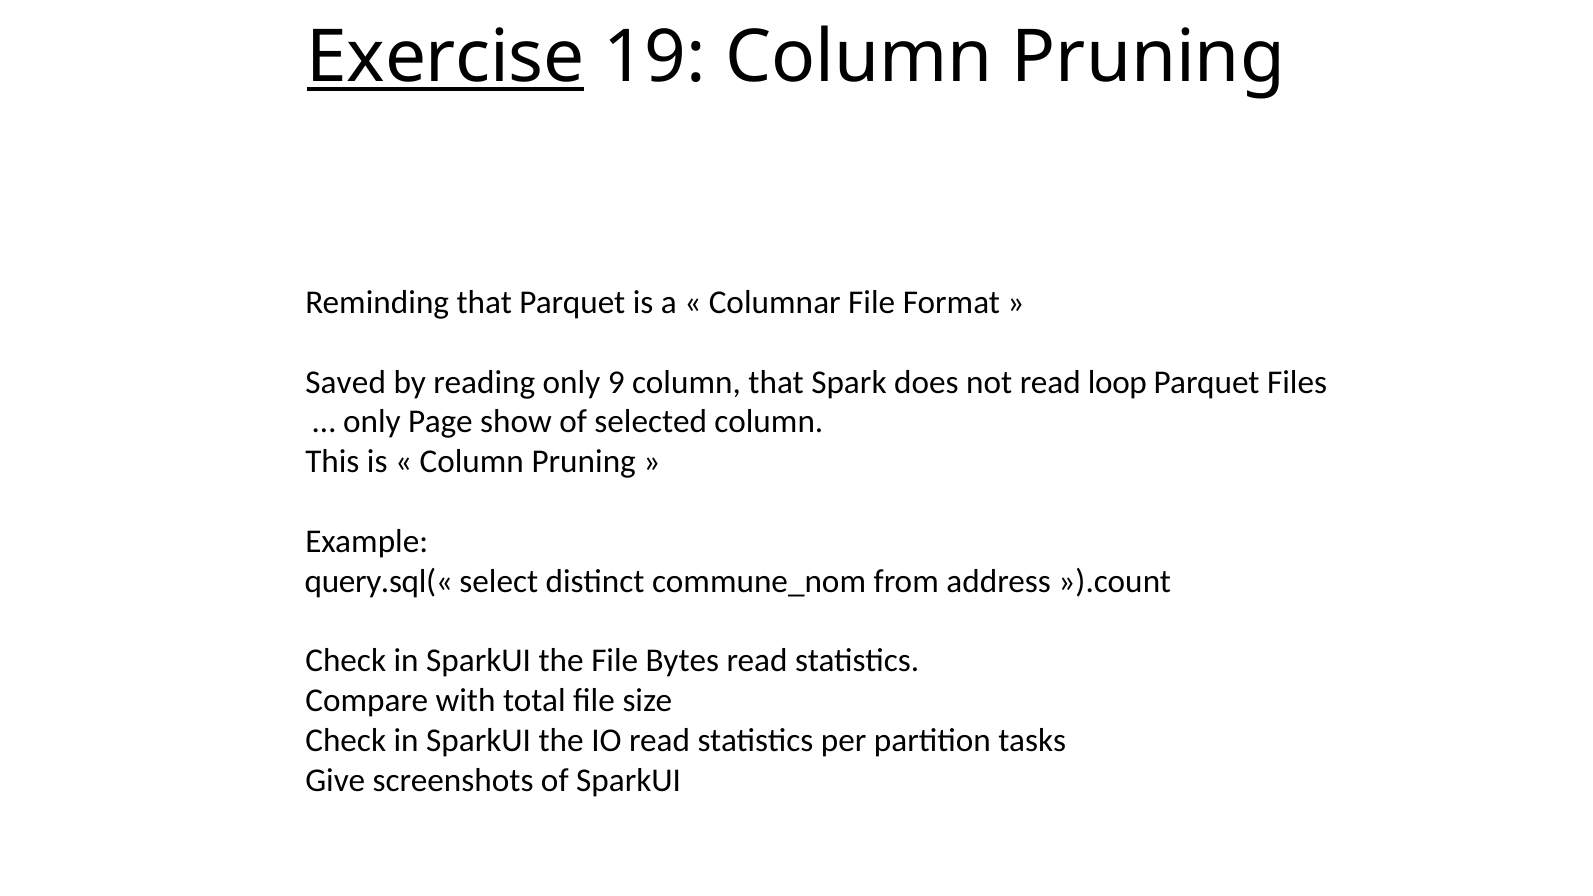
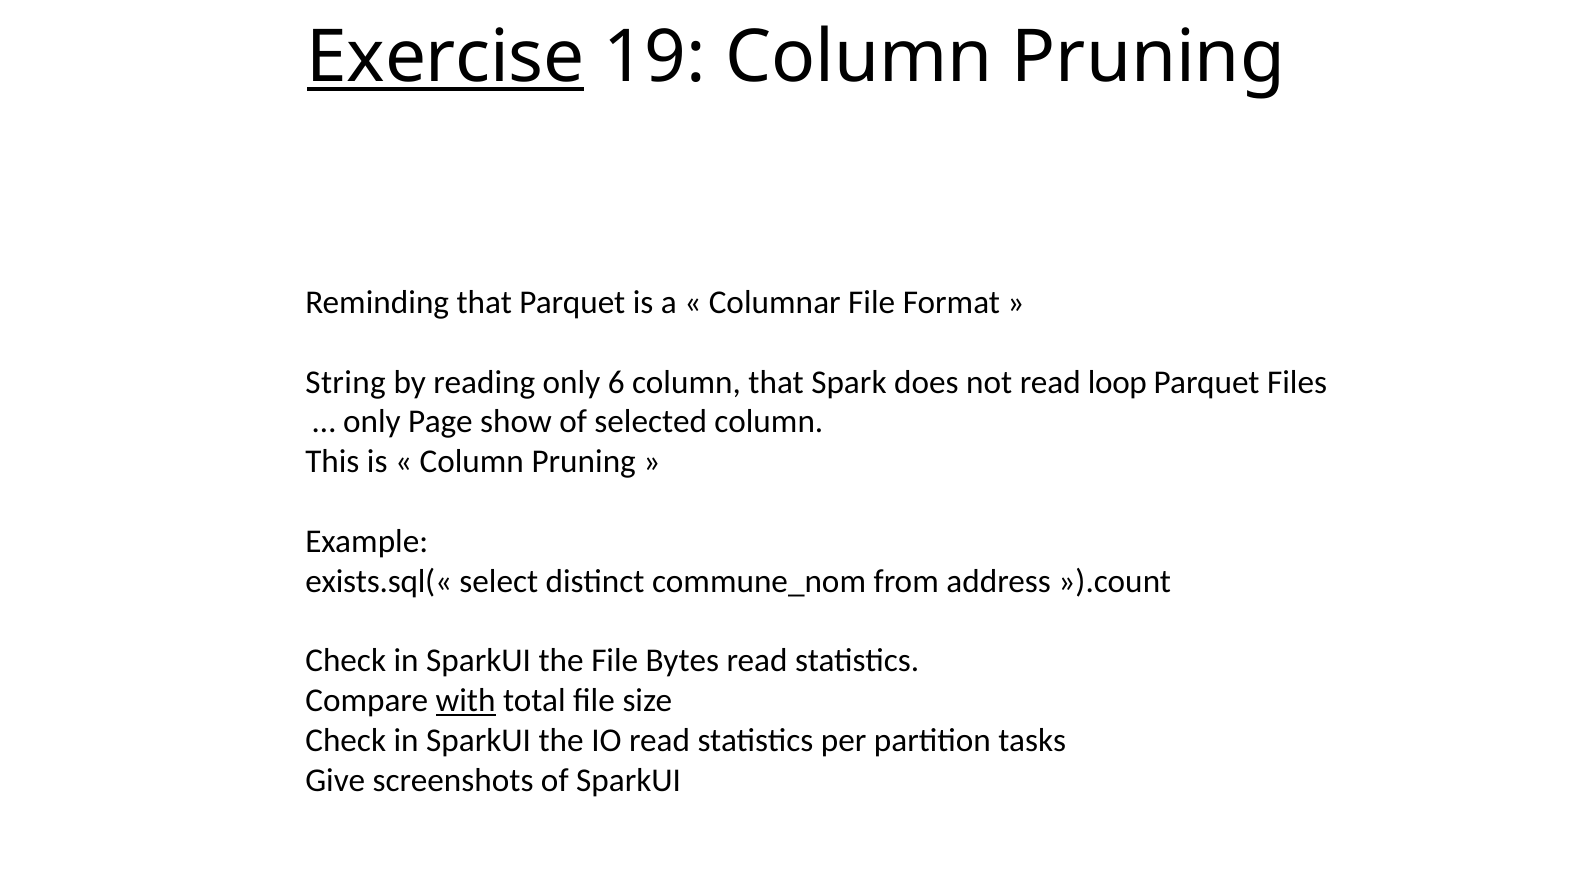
Saved: Saved -> String
9: 9 -> 6
query.sql(«: query.sql(« -> exists.sql(«
with underline: none -> present
